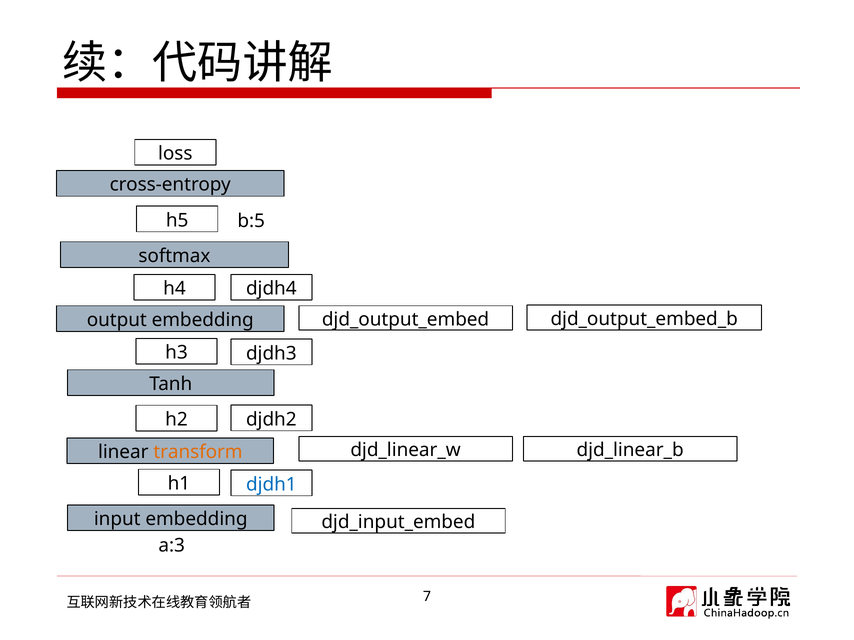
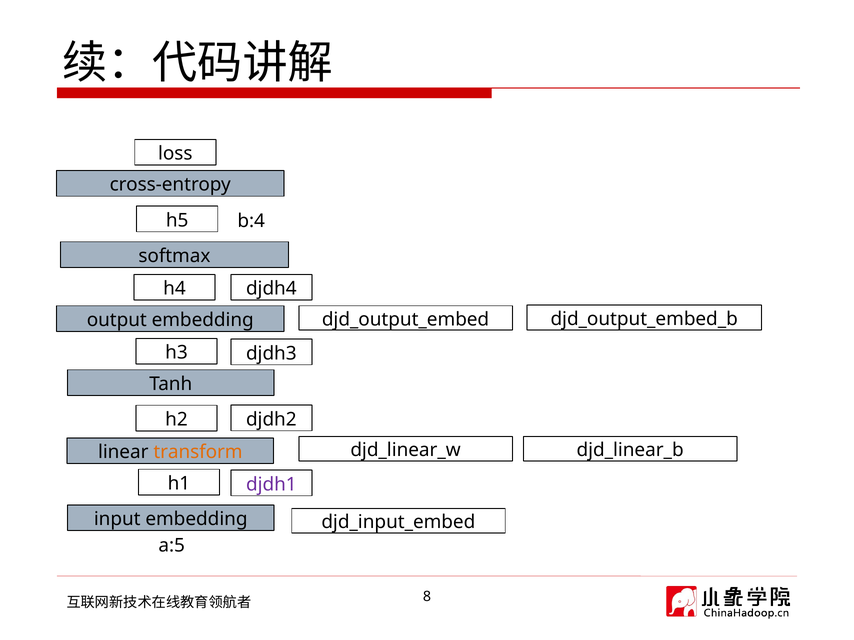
b:5: b:5 -> b:4
djdh1 colour: blue -> purple
a:3: a:3 -> a:5
7: 7 -> 8
